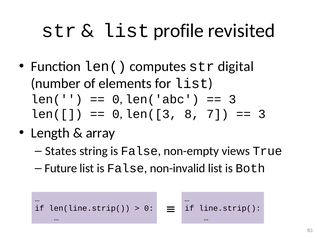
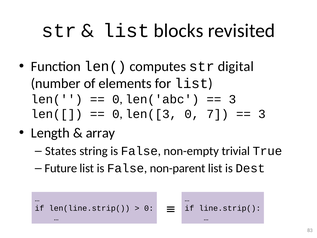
profile: profile -> blocks
len([3 8: 8 -> 0
views: views -> trivial
non-invalid: non-invalid -> non-parent
Both: Both -> Dest
